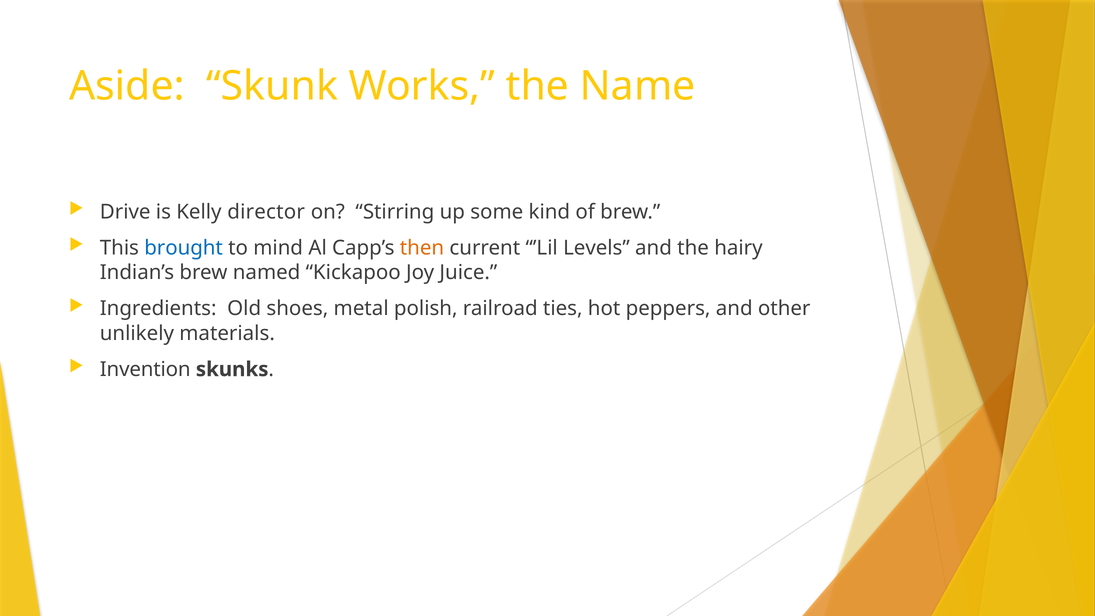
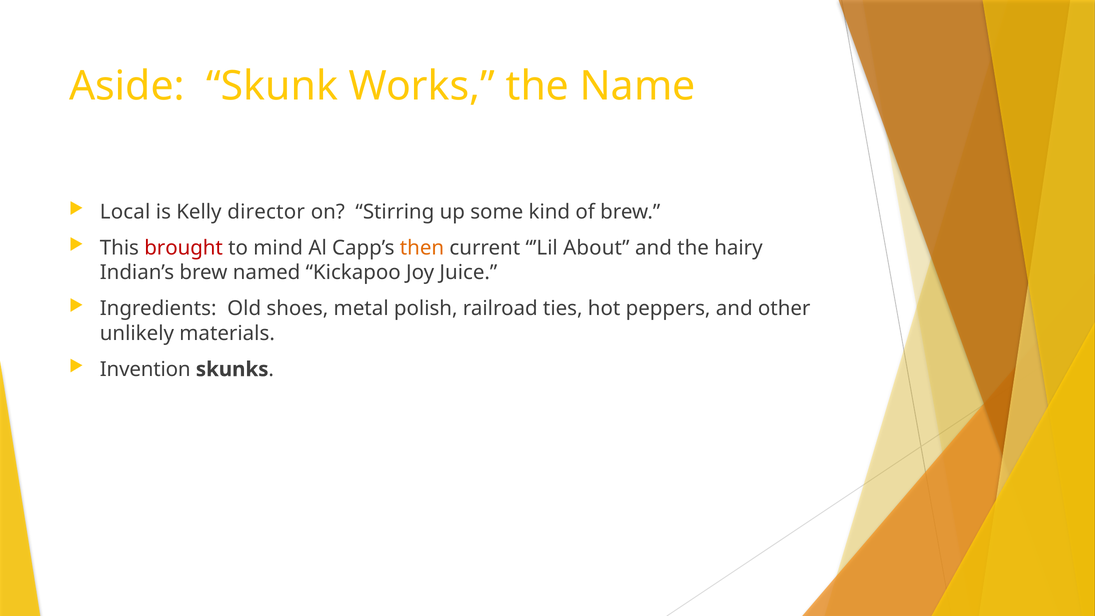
Drive: Drive -> Local
brought colour: blue -> red
Levels: Levels -> About
